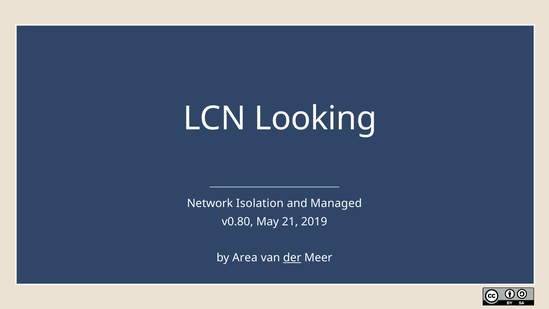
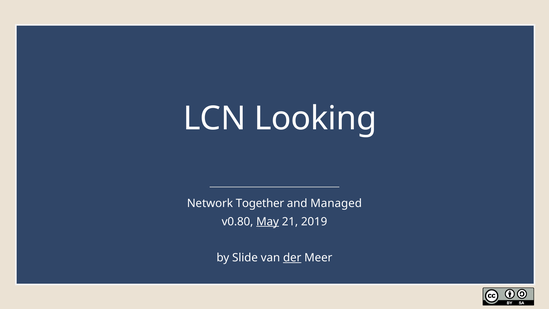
Isolation: Isolation -> Together
May underline: none -> present
Area: Area -> Slide
